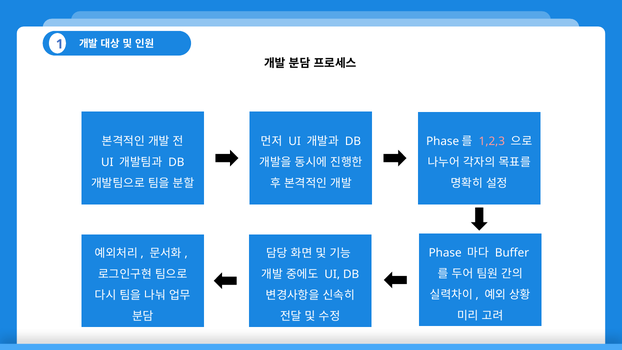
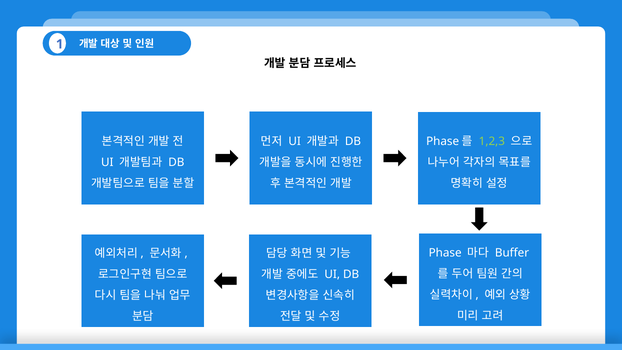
1,2,3 colour: pink -> light green
